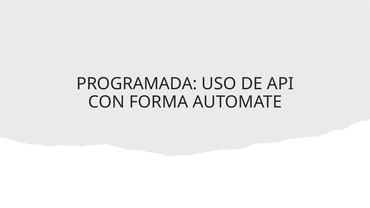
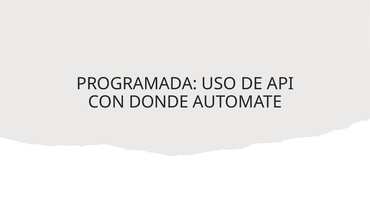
FORMA: FORMA -> DONDE
